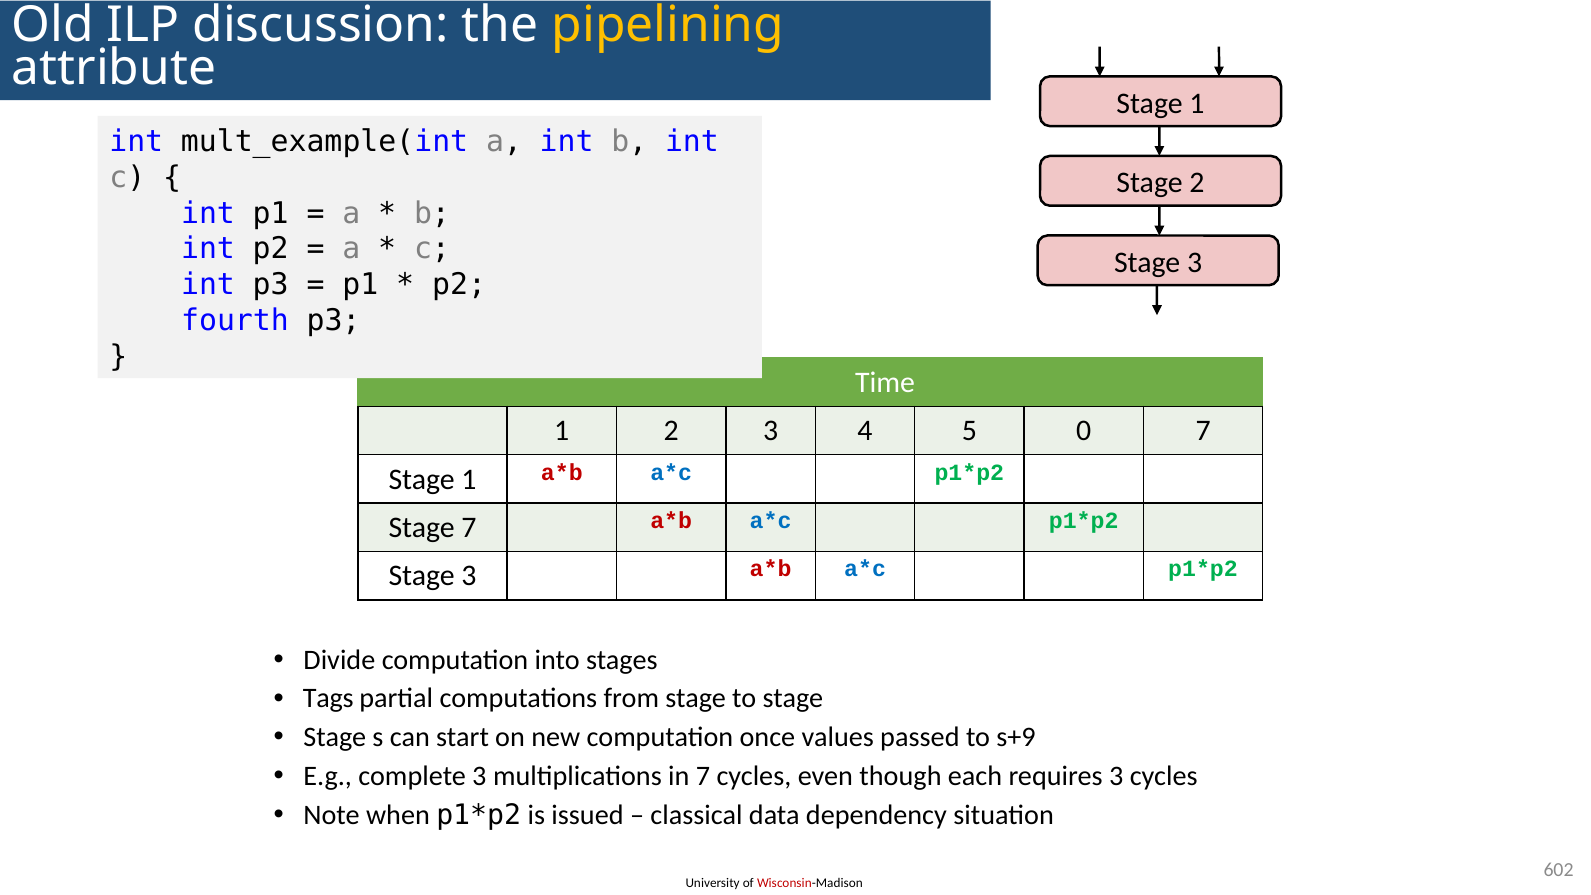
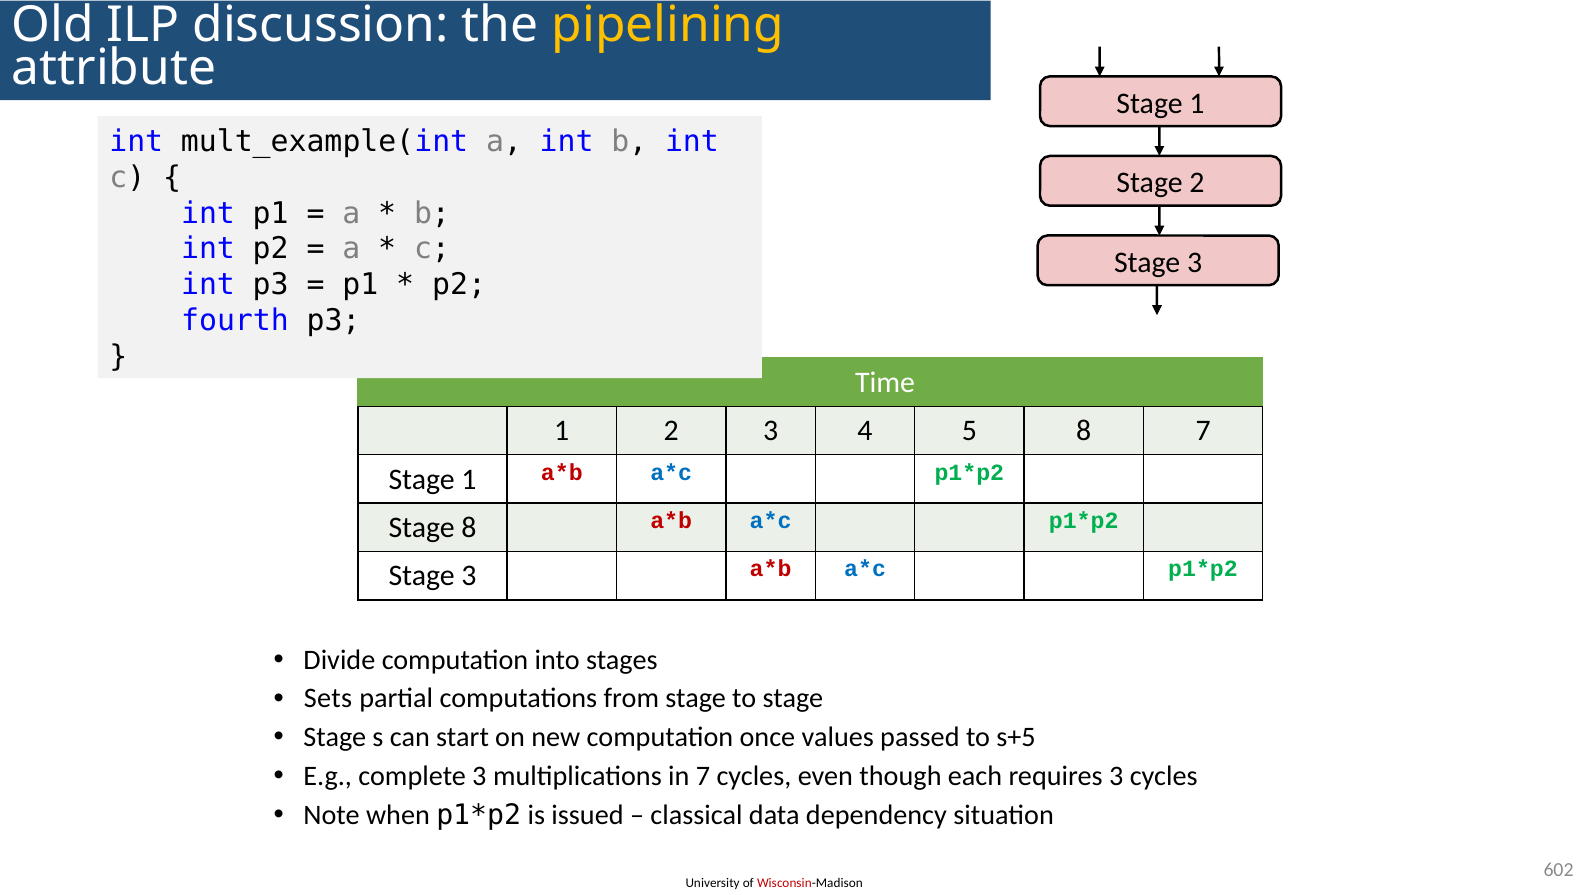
5 0: 0 -> 8
Stage 7: 7 -> 8
Tags: Tags -> Sets
s+9: s+9 -> s+5
